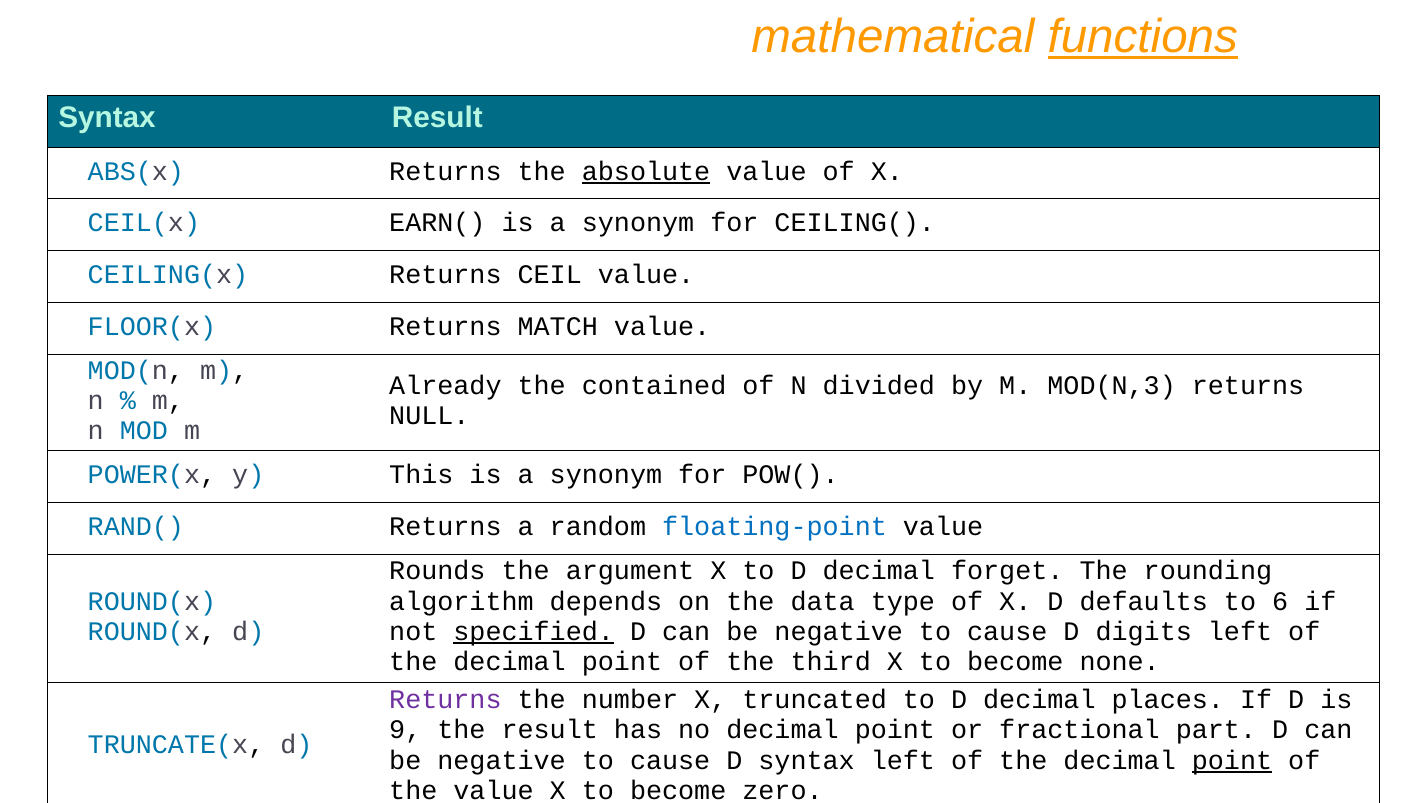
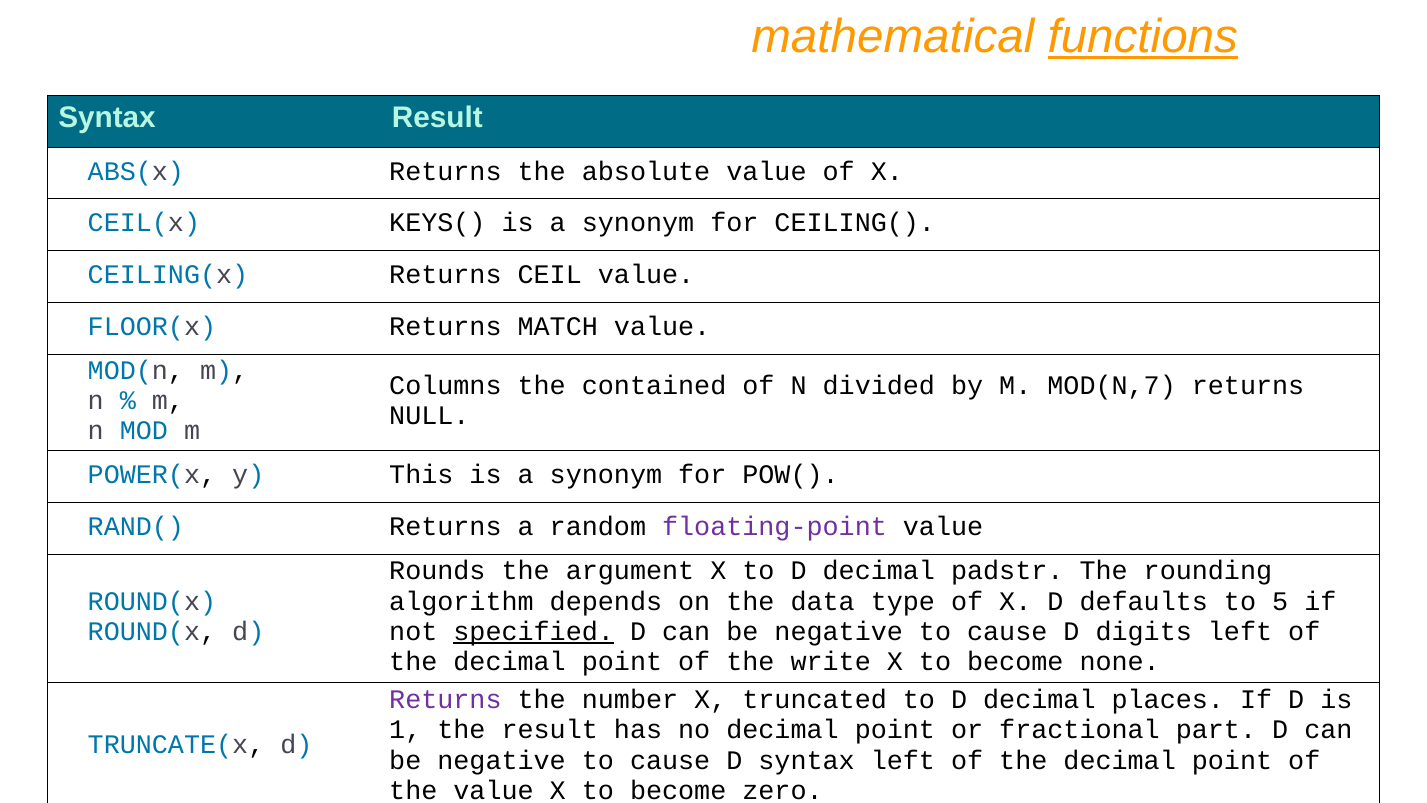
absolute underline: present -> none
EARN(: EARN( -> KEYS(
Already: Already -> Columns
MOD(N,3: MOD(N,3 -> MOD(N,7
floating-point colour: blue -> purple
forget: forget -> padstr
6: 6 -> 5
third: third -> write
9: 9 -> 1
point at (1232, 760) underline: present -> none
